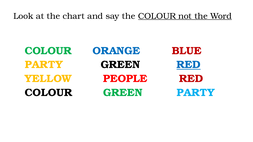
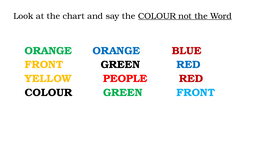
COLOUR at (48, 51): COLOUR -> ORANGE
PARTY at (44, 65): PARTY -> FRONT
RED at (189, 65) underline: present -> none
GREEN PARTY: PARTY -> FRONT
